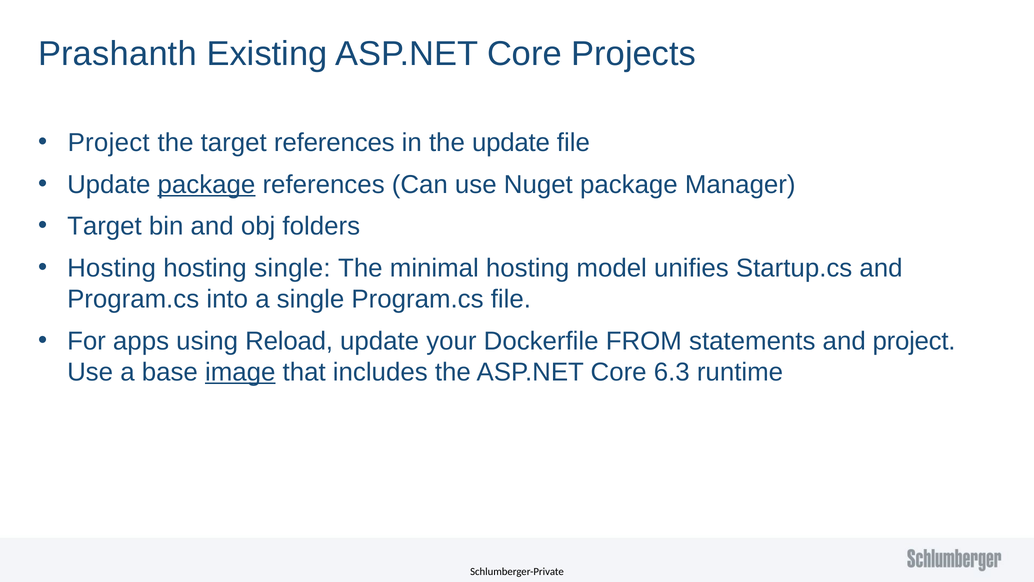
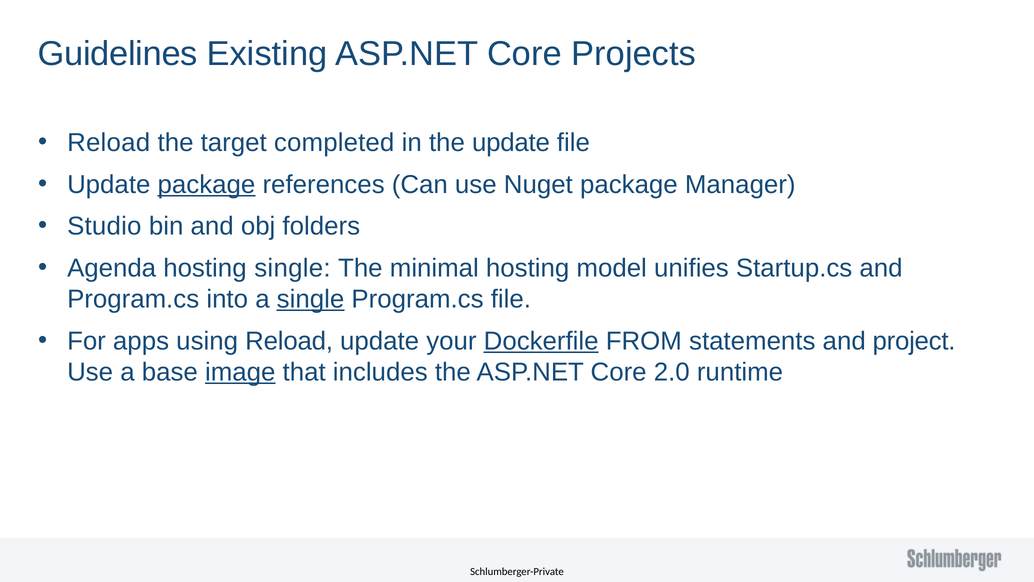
Prashanth: Prashanth -> Guidelines
Project at (109, 143): Project -> Reload
target references: references -> completed
Target at (104, 226): Target -> Studio
Hosting at (112, 268): Hosting -> Agenda
single at (311, 299) underline: none -> present
Dockerfile underline: none -> present
6.3: 6.3 -> 2.0
